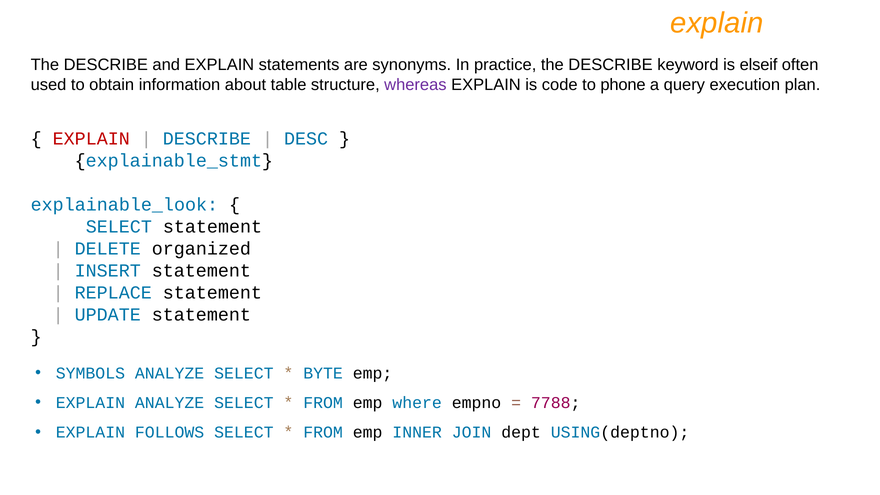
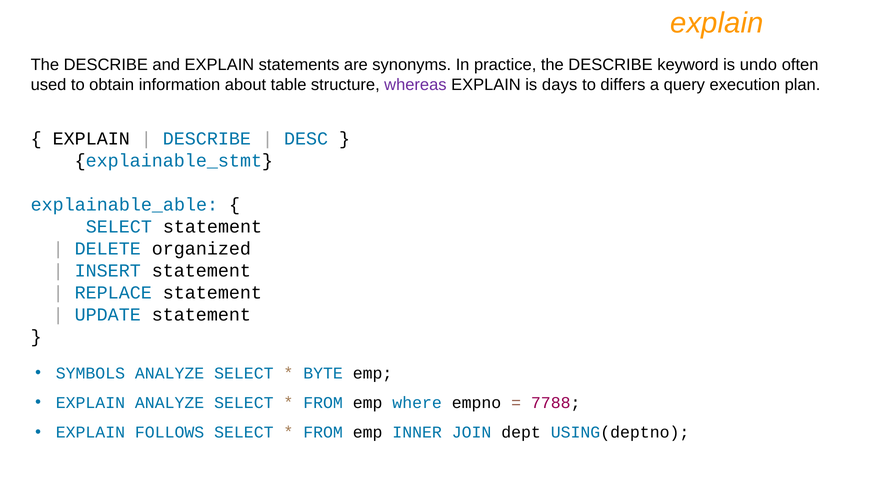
elseif: elseif -> undo
code: code -> days
phone: phone -> differs
EXPLAIN at (91, 139) colour: red -> black
explainable_look: explainable_look -> explainable_able
